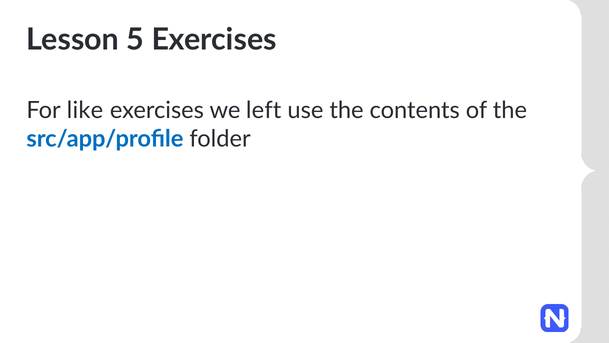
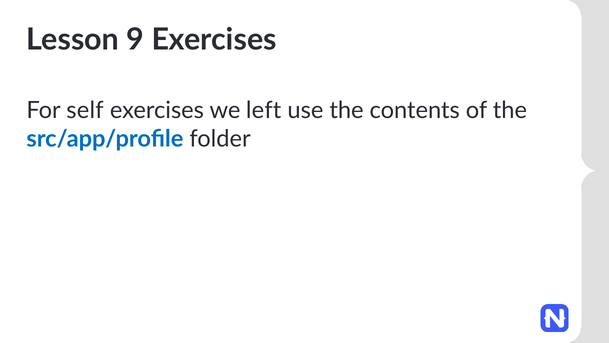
5: 5 -> 9
like: like -> self
